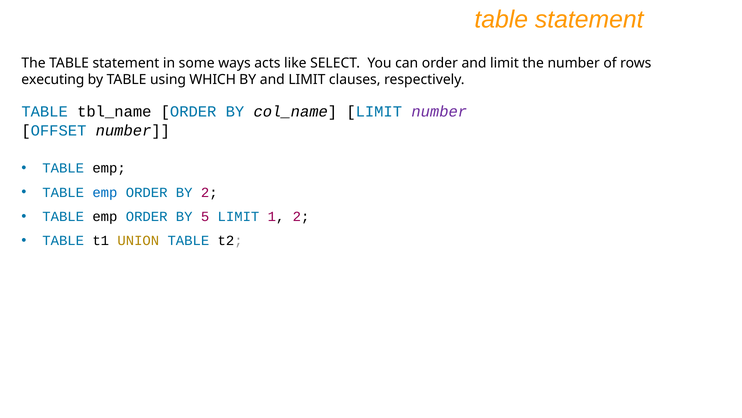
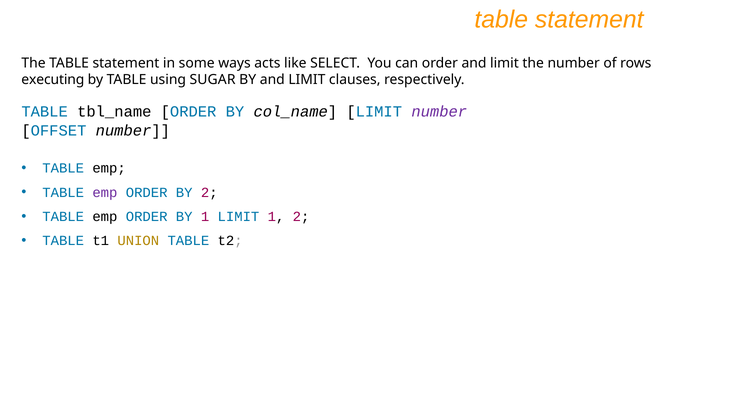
WHICH: WHICH -> SUGAR
emp at (105, 192) colour: blue -> purple
BY 5: 5 -> 1
